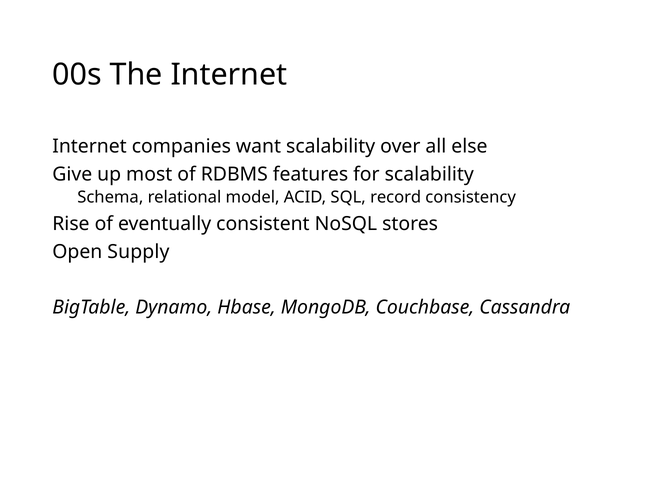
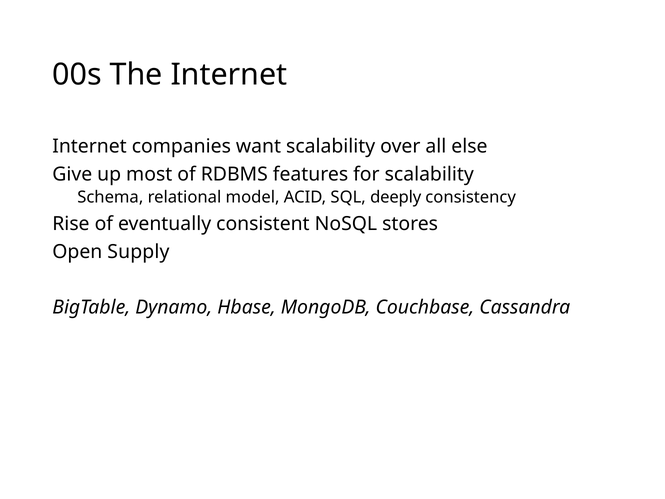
record: record -> deeply
